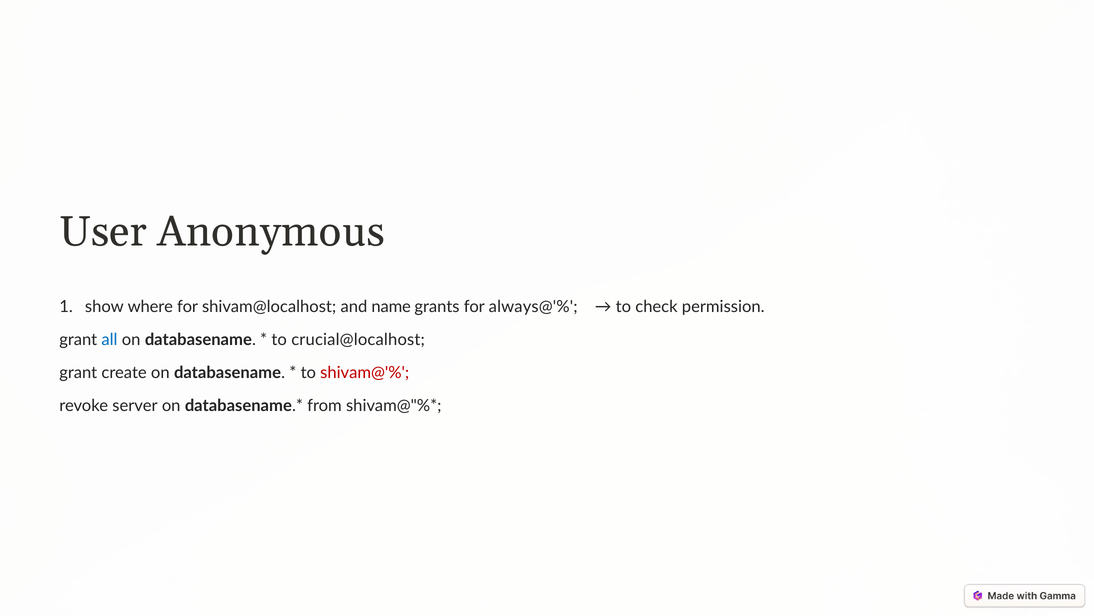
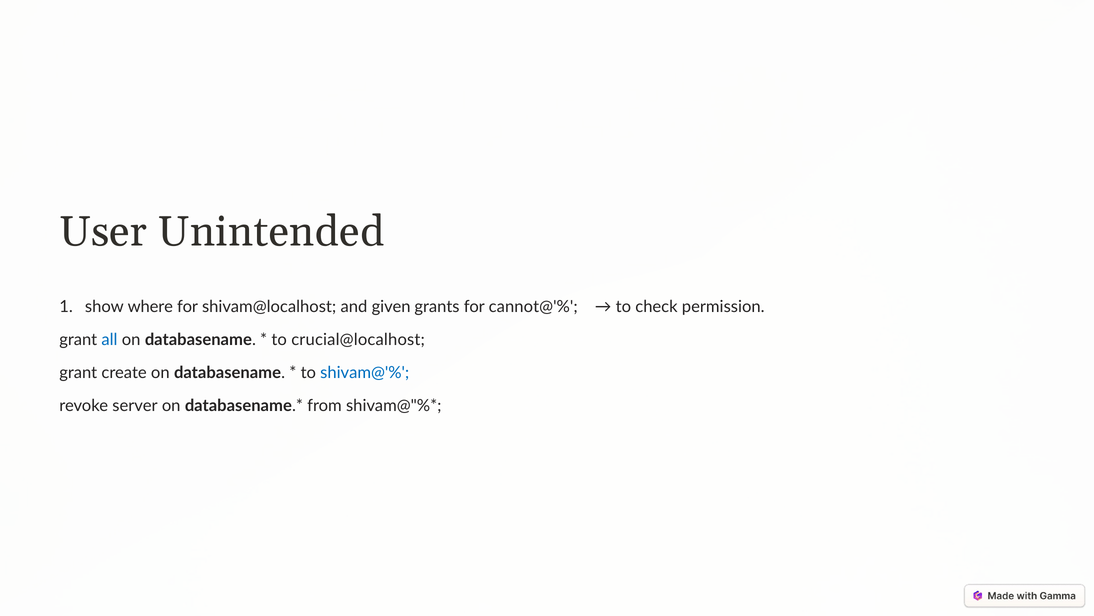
Anonymous: Anonymous -> Unintended
name: name -> given
always@'%: always@'% -> cannot@'%
shivam@'% colour: red -> blue
